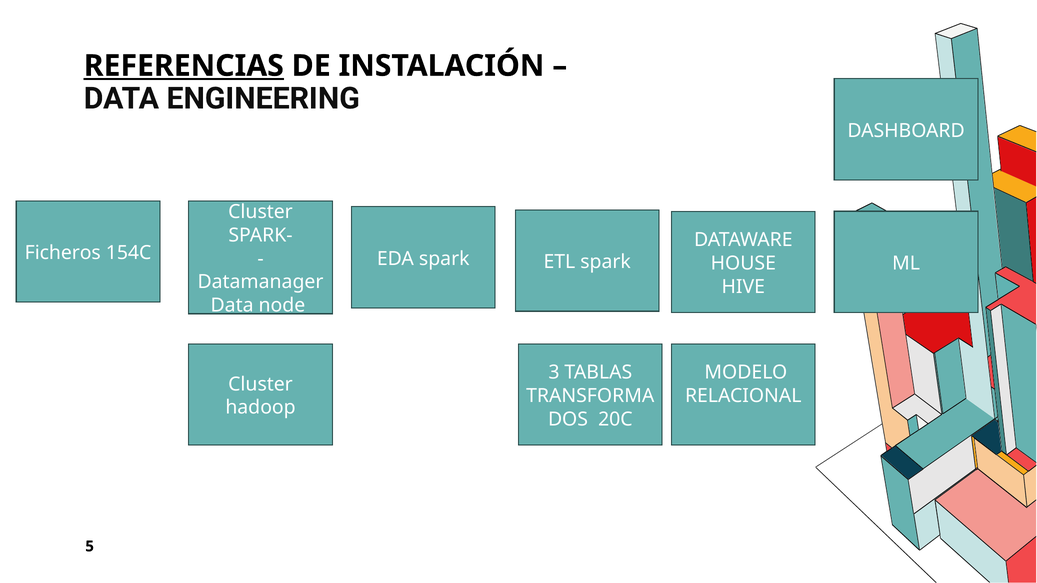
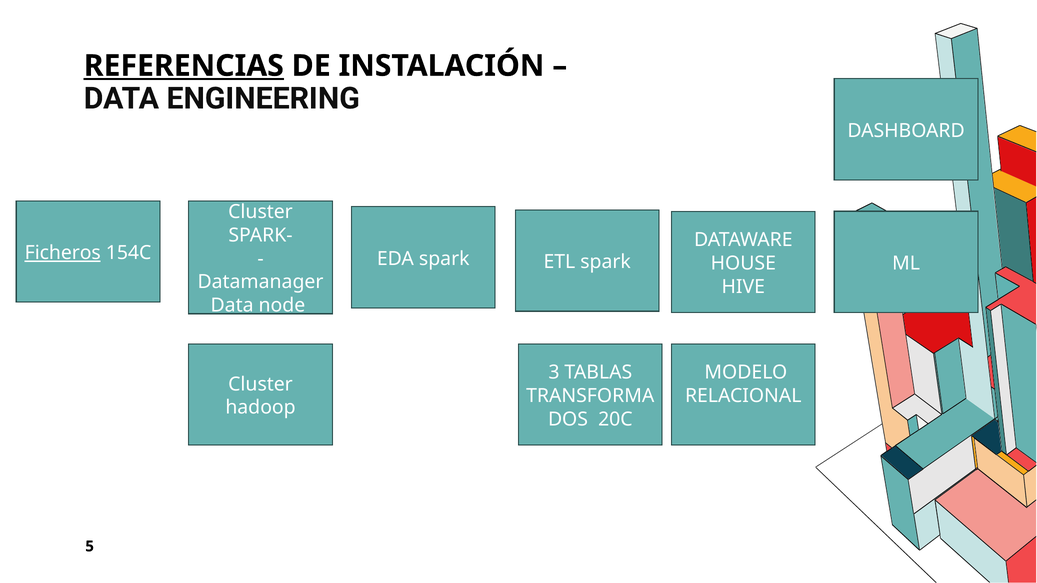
Ficheros underline: none -> present
